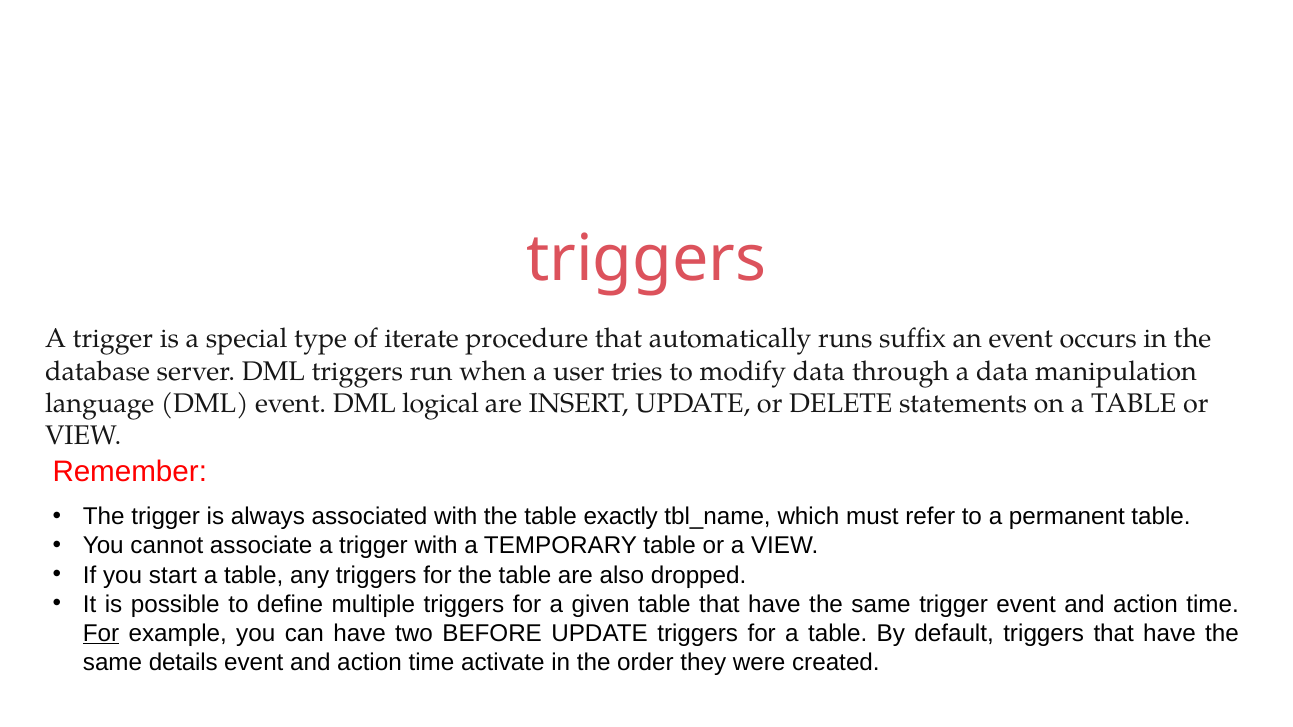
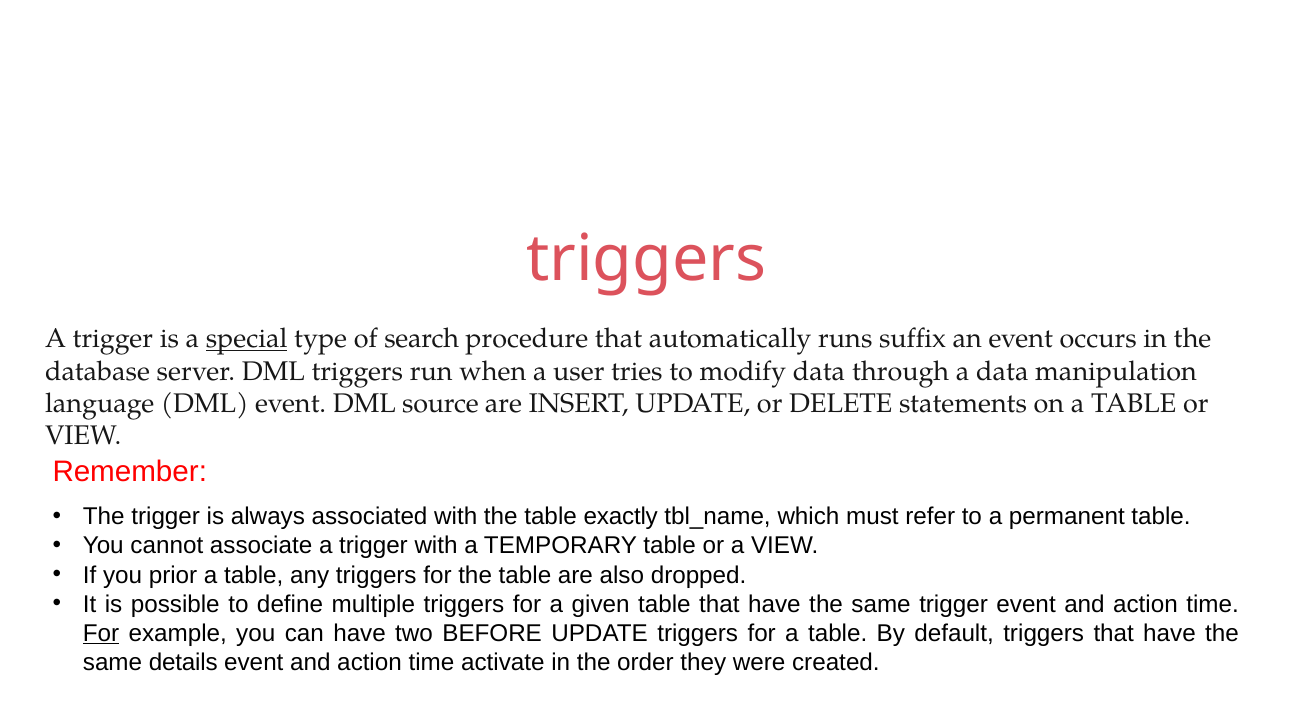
special underline: none -> present
iterate: iterate -> search
logical: logical -> source
start: start -> prior
